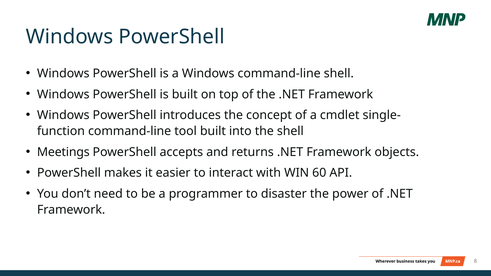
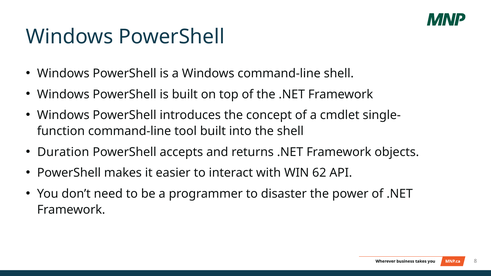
Meetings: Meetings -> Duration
60: 60 -> 62
